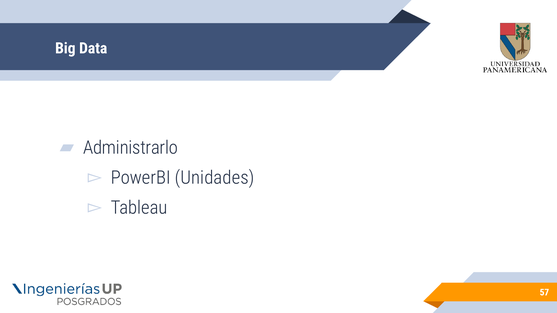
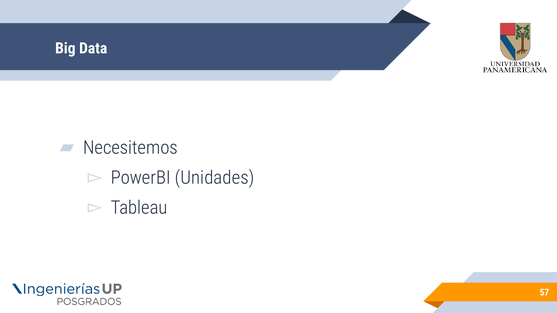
Administrarlo: Administrarlo -> Necesitemos
